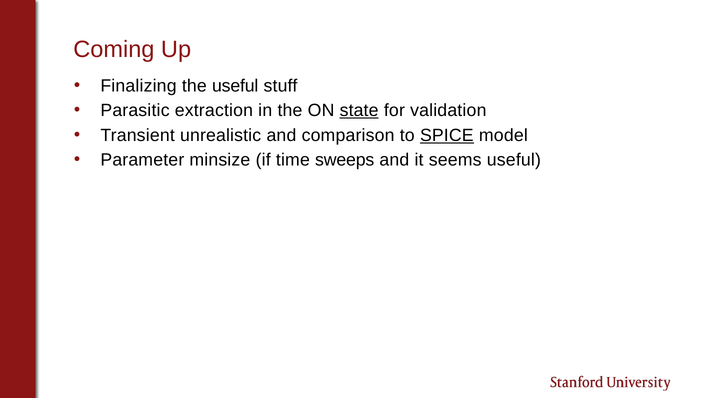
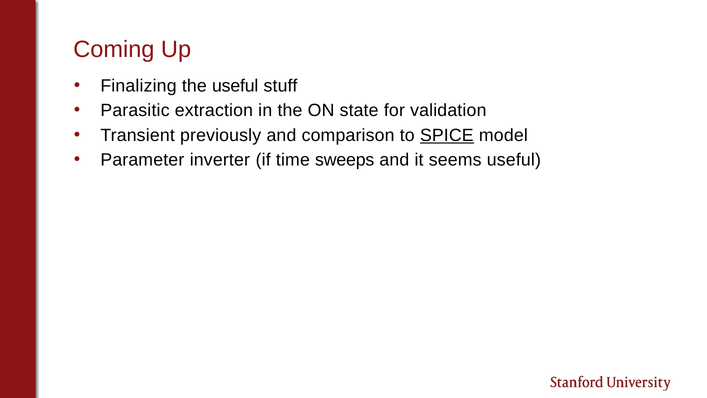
state underline: present -> none
unrealistic: unrealistic -> previously
minsize: minsize -> inverter
